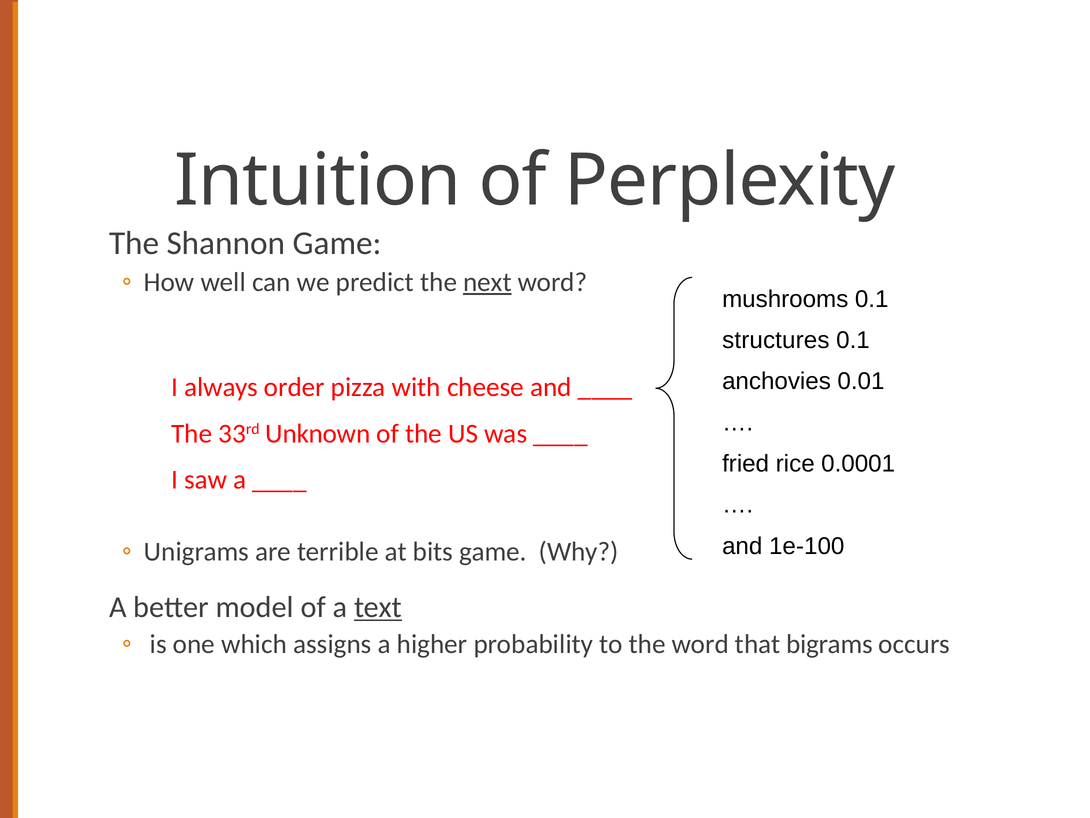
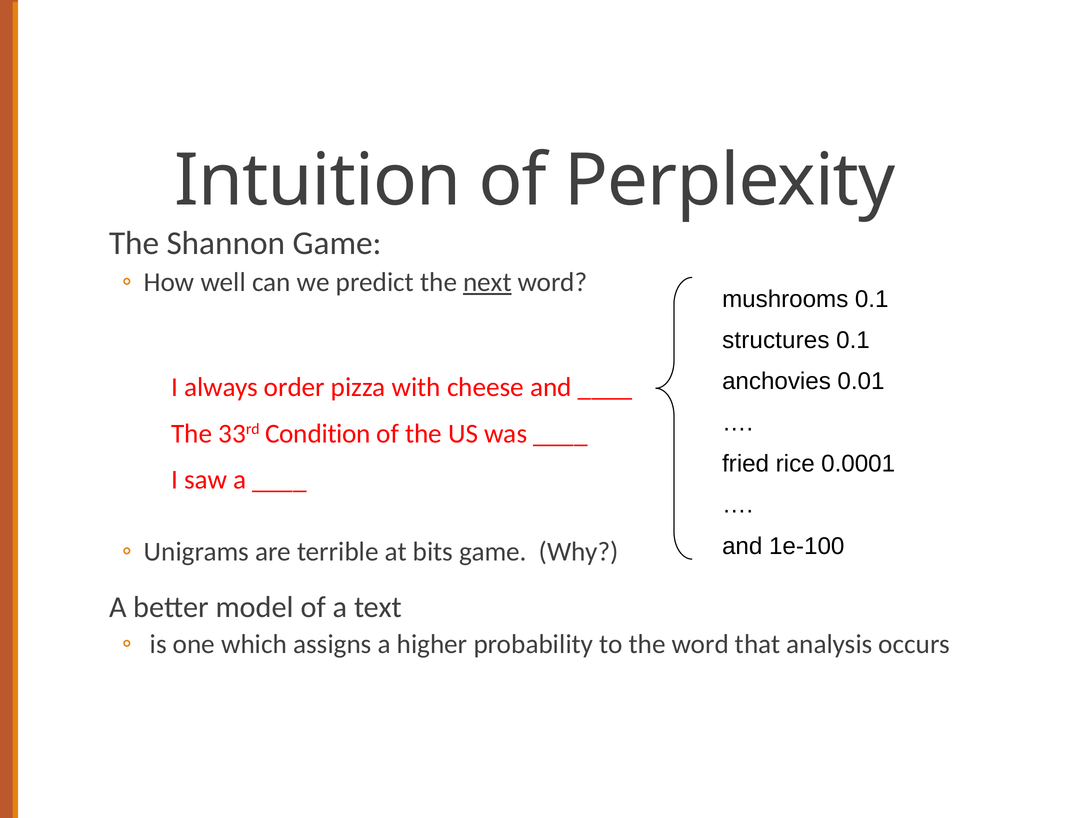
Unknown: Unknown -> Condition
text underline: present -> none
bigrams: bigrams -> analysis
